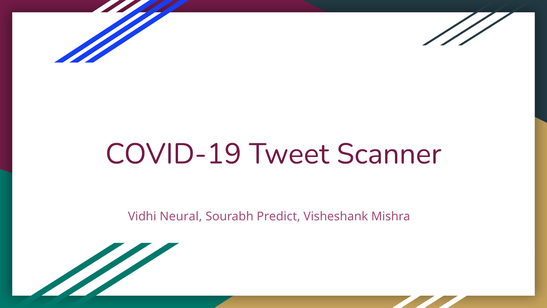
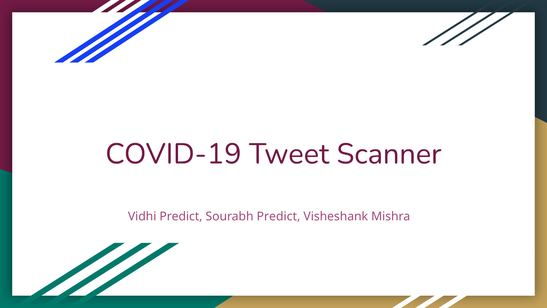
Vidhi Neural: Neural -> Predict
